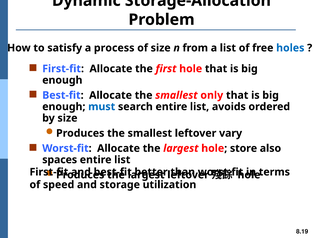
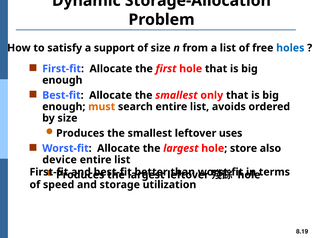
process: process -> support
must colour: blue -> orange
vary: vary -> uses
spaces: spaces -> device
